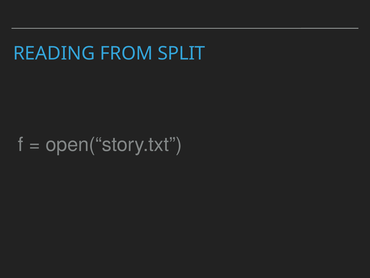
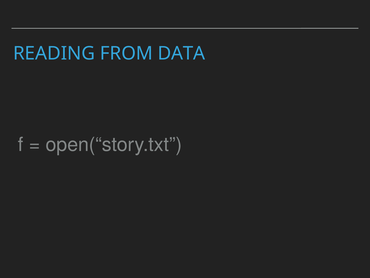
SPLIT: SPLIT -> DATA
